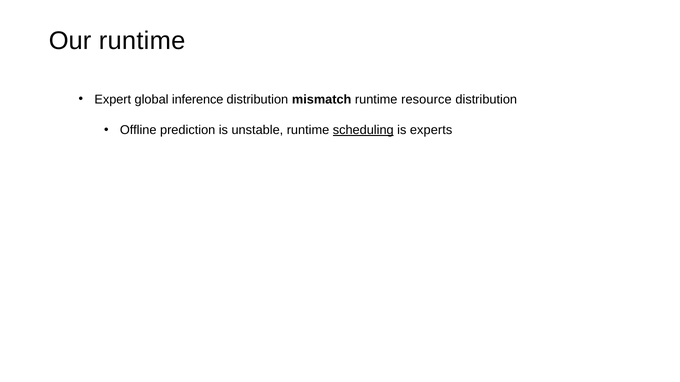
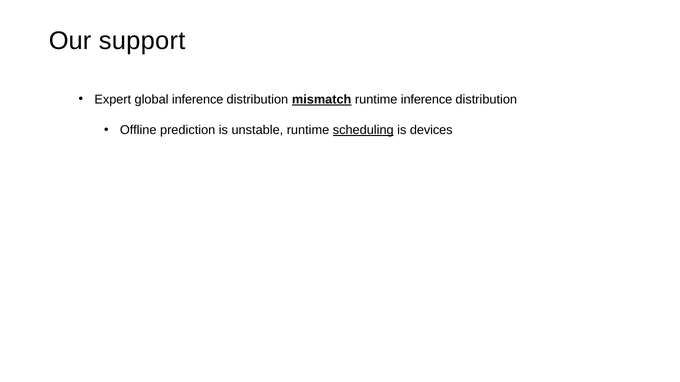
Our runtime: runtime -> support
mismatch underline: none -> present
runtime resource: resource -> inference
experts: experts -> devices
